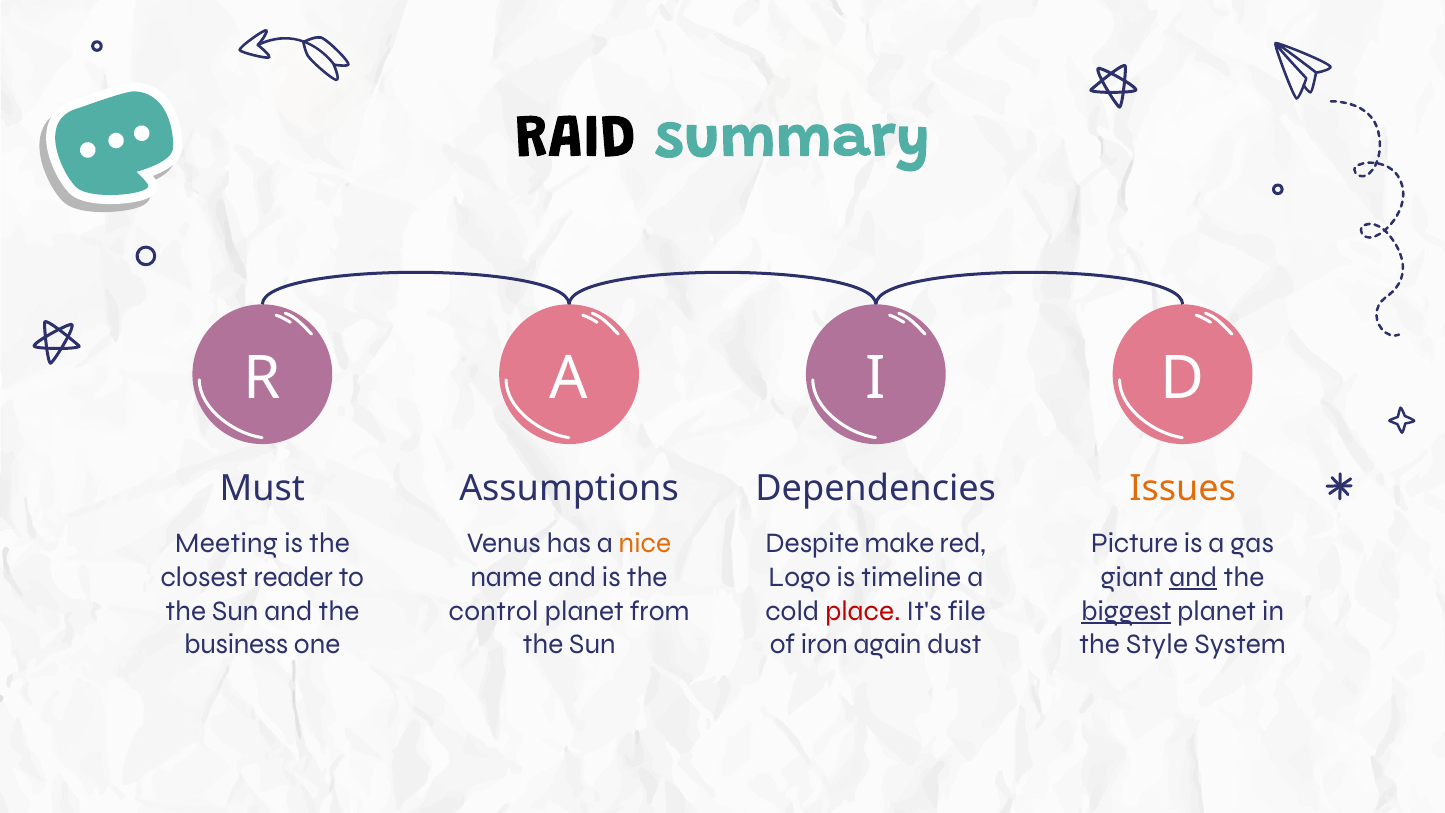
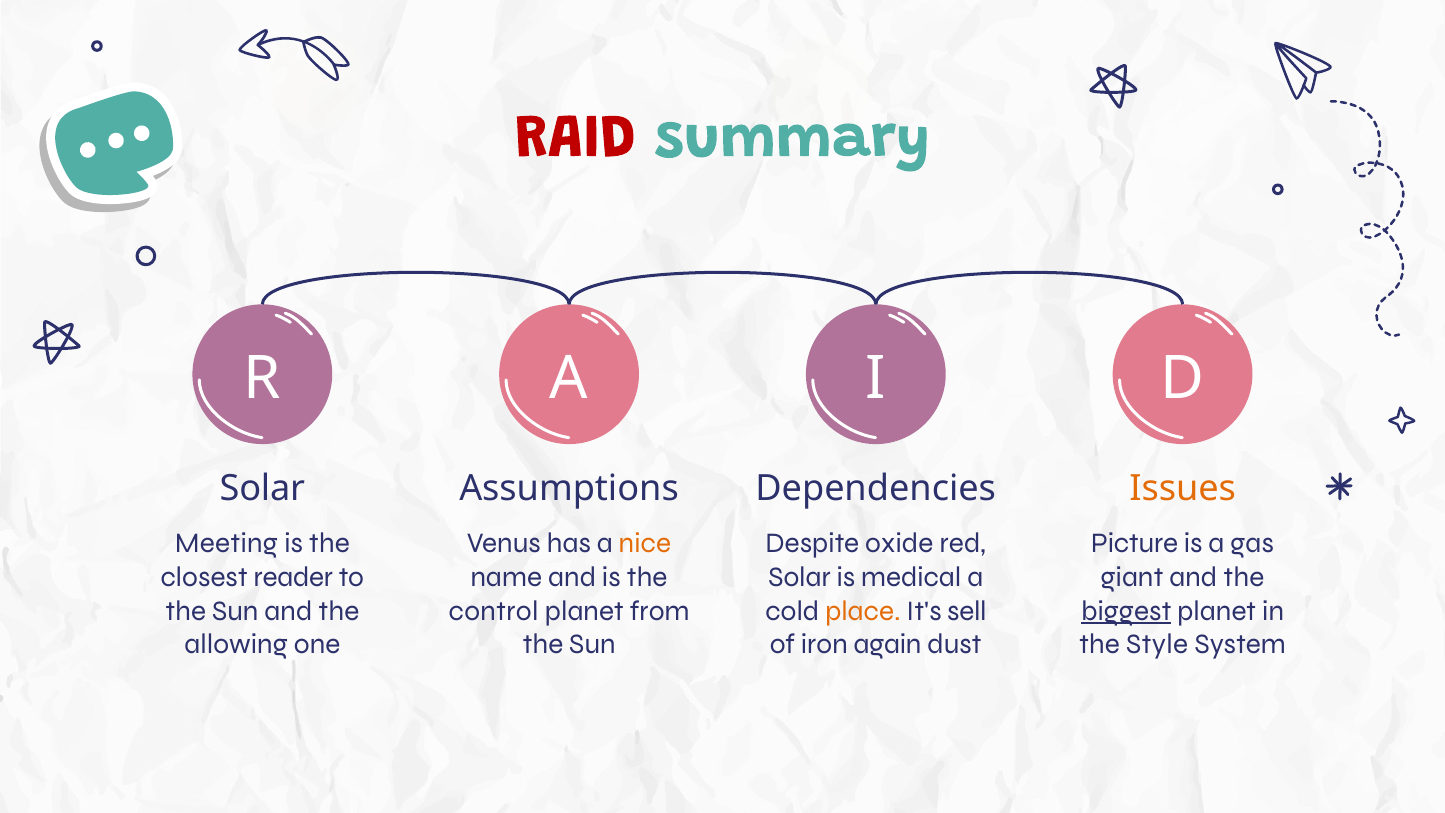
RAID colour: black -> red
Must at (262, 489): Must -> Solar
make: make -> oxide
Logo at (800, 577): Logo -> Solar
timeline: timeline -> medical
and at (1193, 577) underline: present -> none
place colour: red -> orange
file: file -> sell
business: business -> allowing
